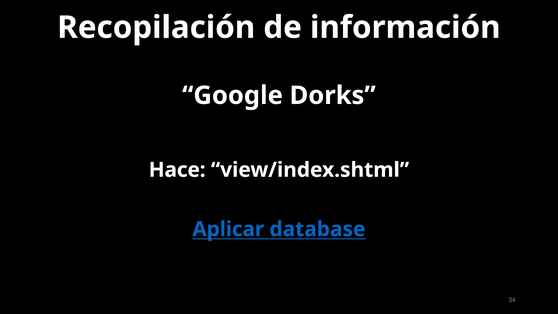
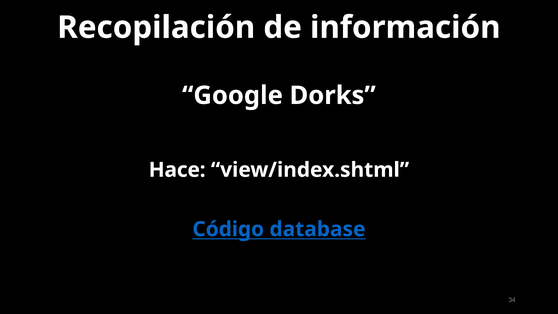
Aplicar: Aplicar -> Código
